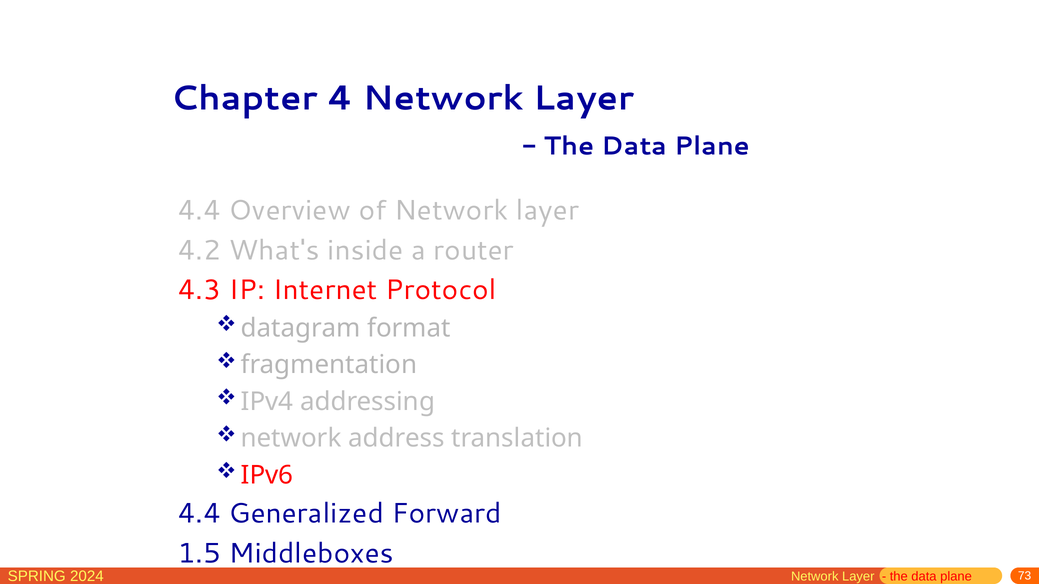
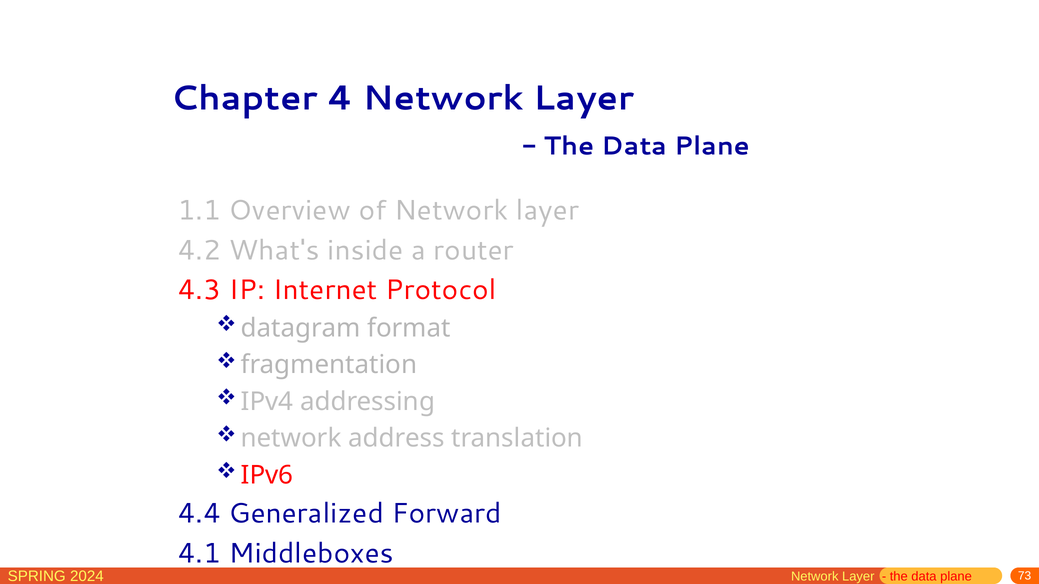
4.4 at (199, 211): 4.4 -> 1.1
1.5: 1.5 -> 4.1
